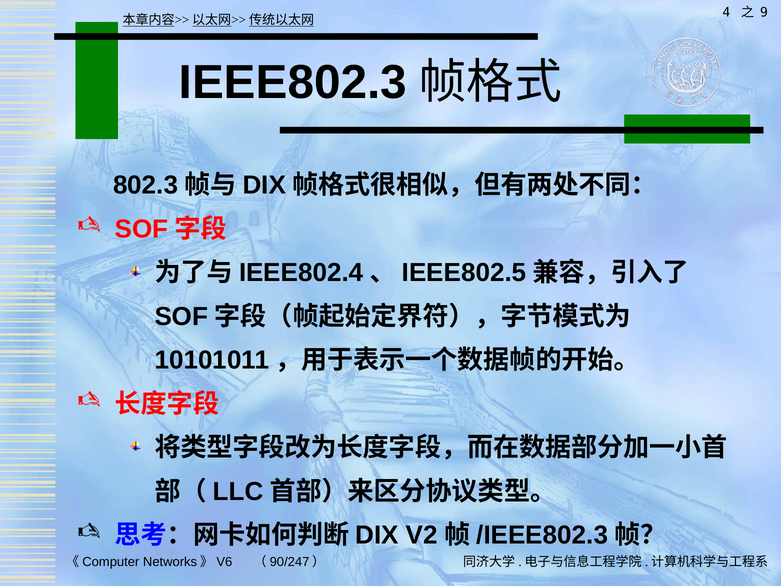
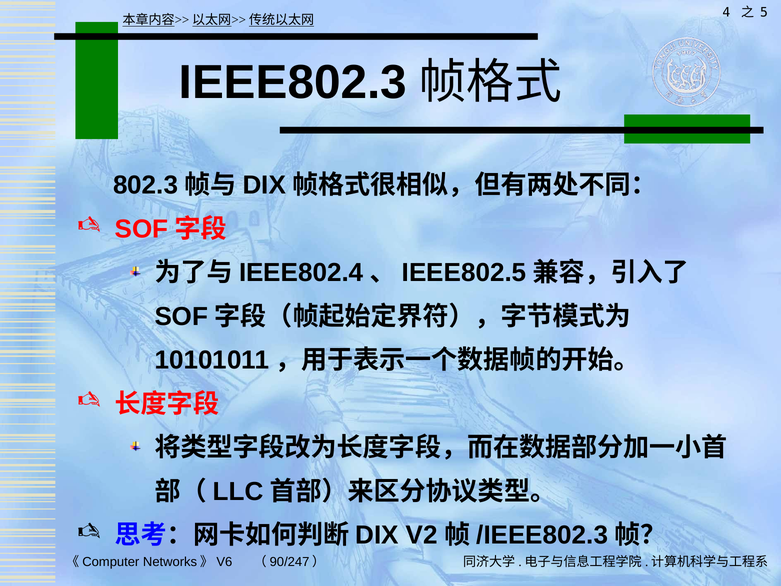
9: 9 -> 5
